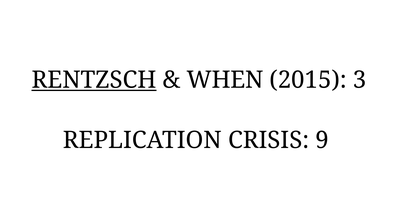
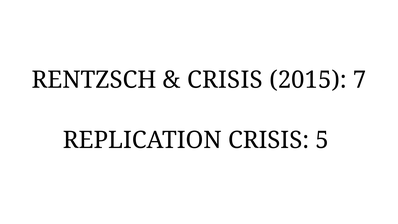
RENTZSCH underline: present -> none
WHEN at (225, 80): WHEN -> CRISIS
3: 3 -> 7
9: 9 -> 5
